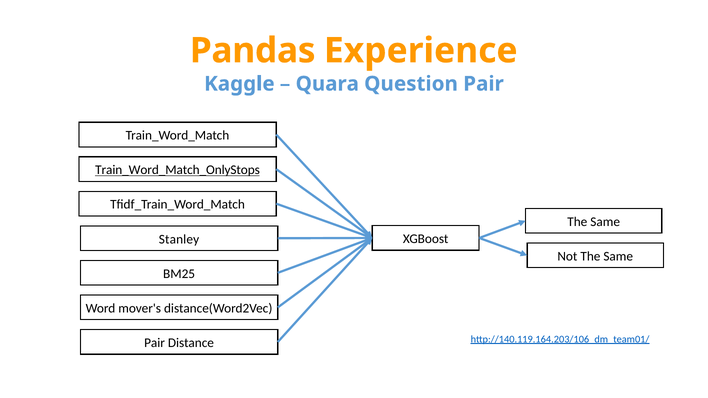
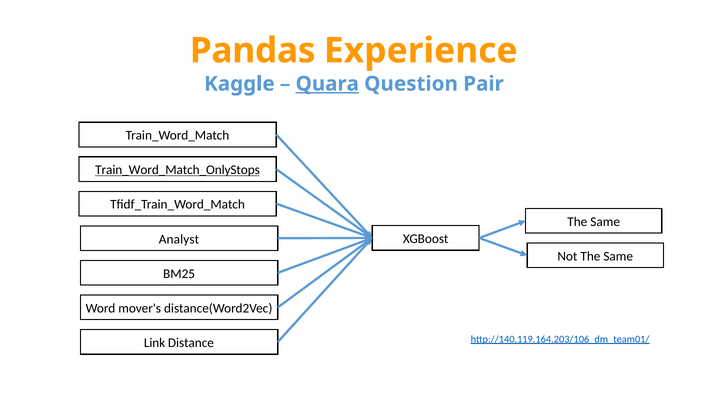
Quara underline: none -> present
Stanley: Stanley -> Analyst
Pair at (155, 343): Pair -> Link
